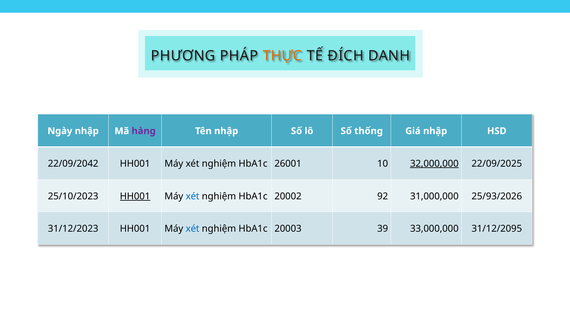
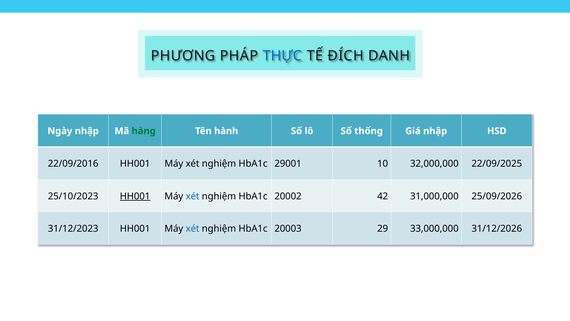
THỰC colour: orange -> blue
hàng colour: purple -> green
Tên nhập: nhập -> hành
22/09/2042: 22/09/2042 -> 22/09/2016
26001: 26001 -> 29001
32,000,000 underline: present -> none
92: 92 -> 42
25/93/2026: 25/93/2026 -> 25/09/2026
39: 39 -> 29
31/12/2095: 31/12/2095 -> 31/12/2026
